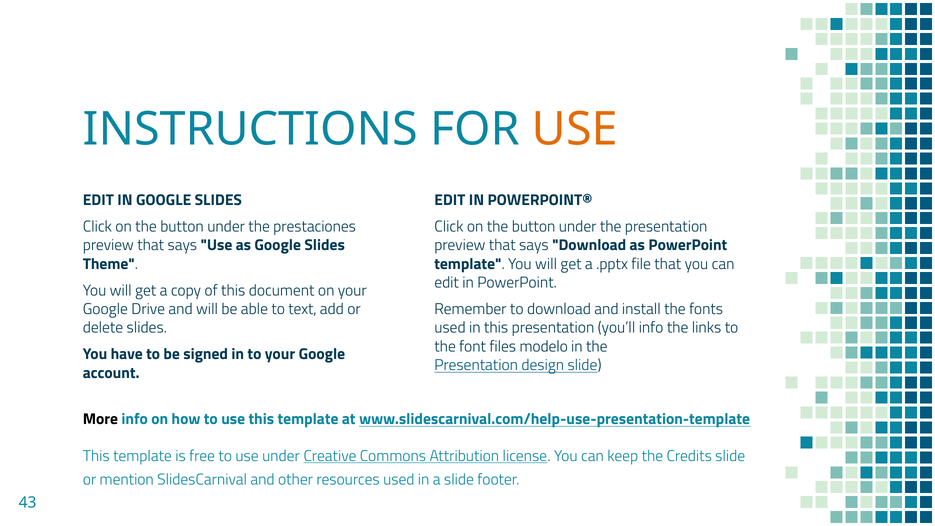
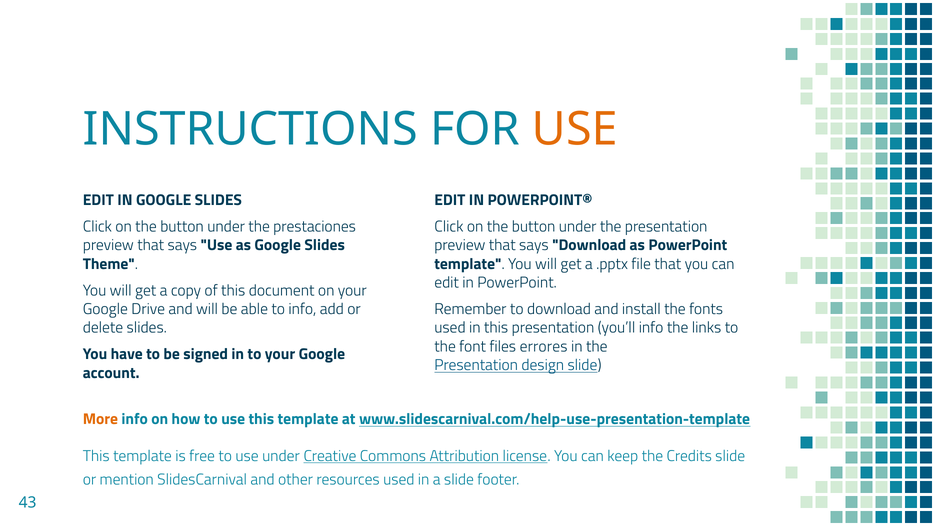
to text: text -> info
modelo: modelo -> errores
More colour: black -> orange
